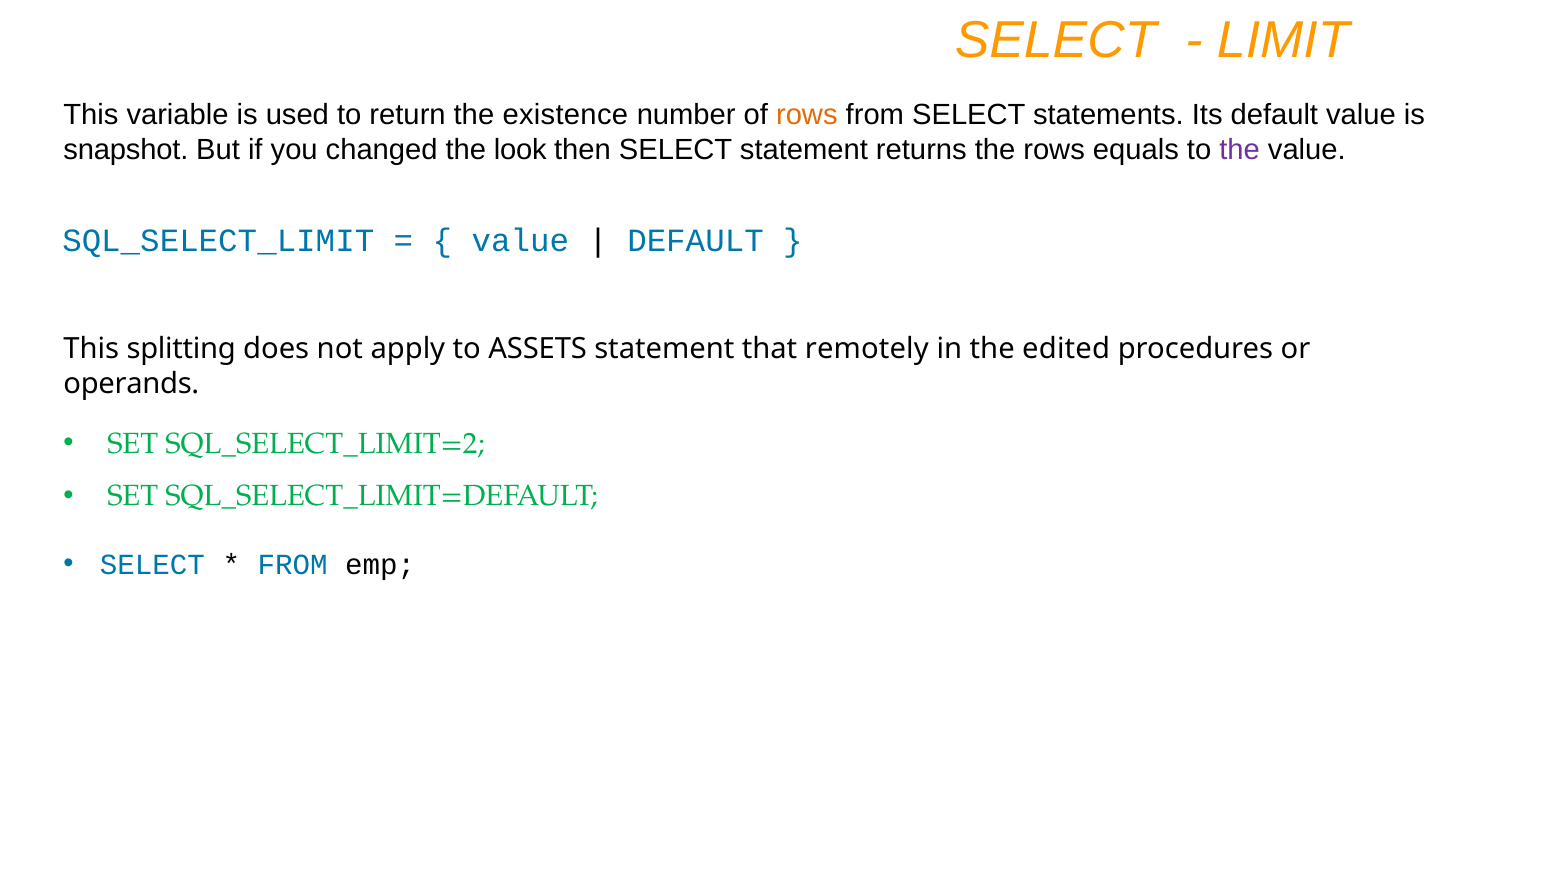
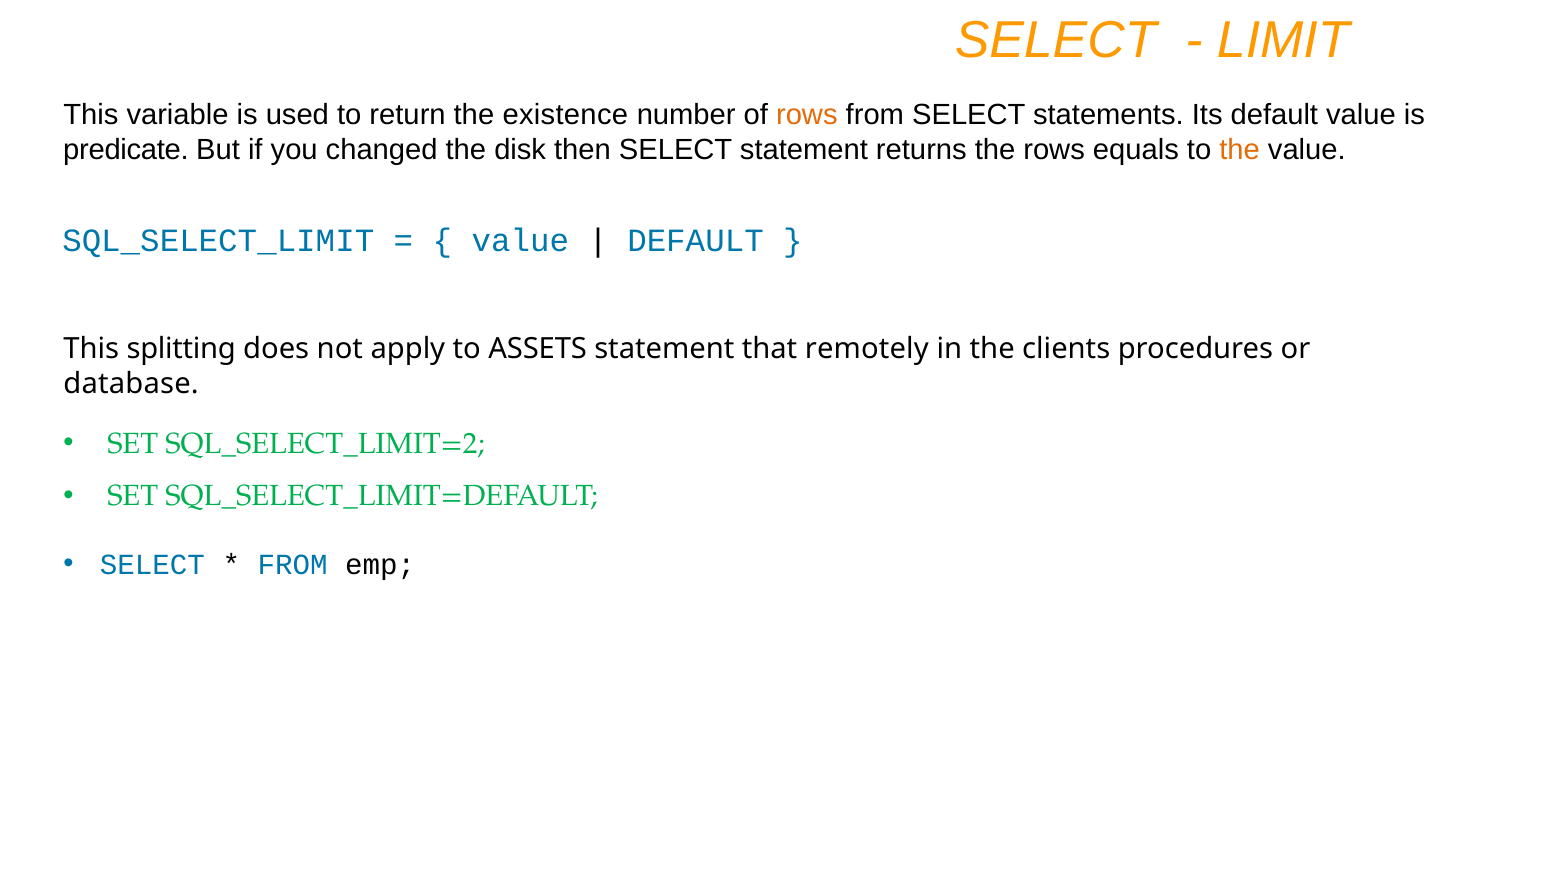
snapshot: snapshot -> predicate
look: look -> disk
the at (1240, 150) colour: purple -> orange
edited: edited -> clients
operands: operands -> database
